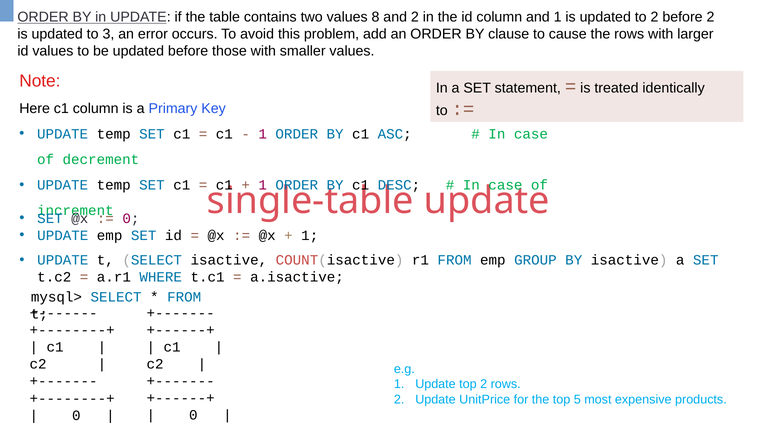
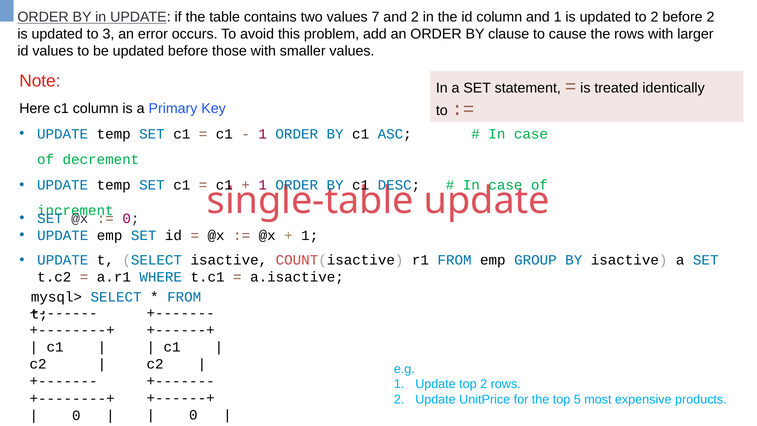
8: 8 -> 7
